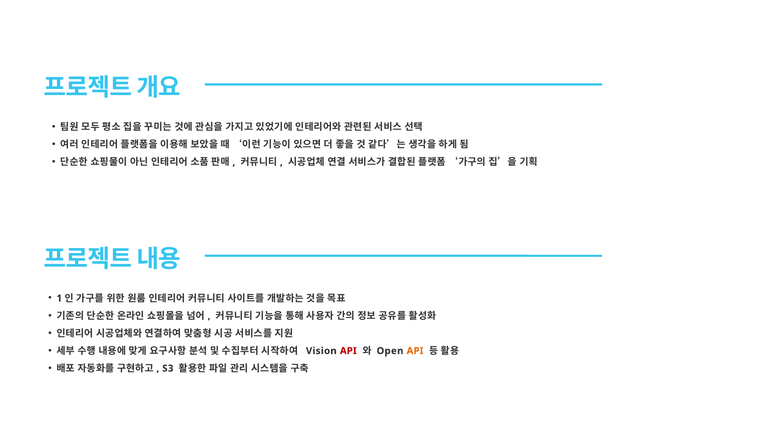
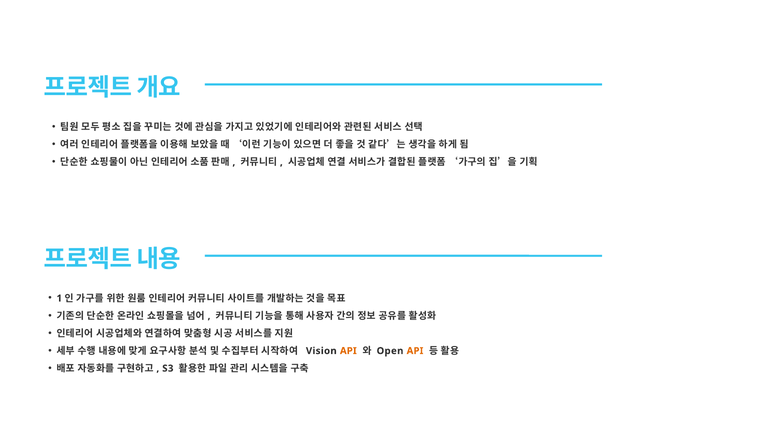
API at (348, 351) colour: red -> orange
